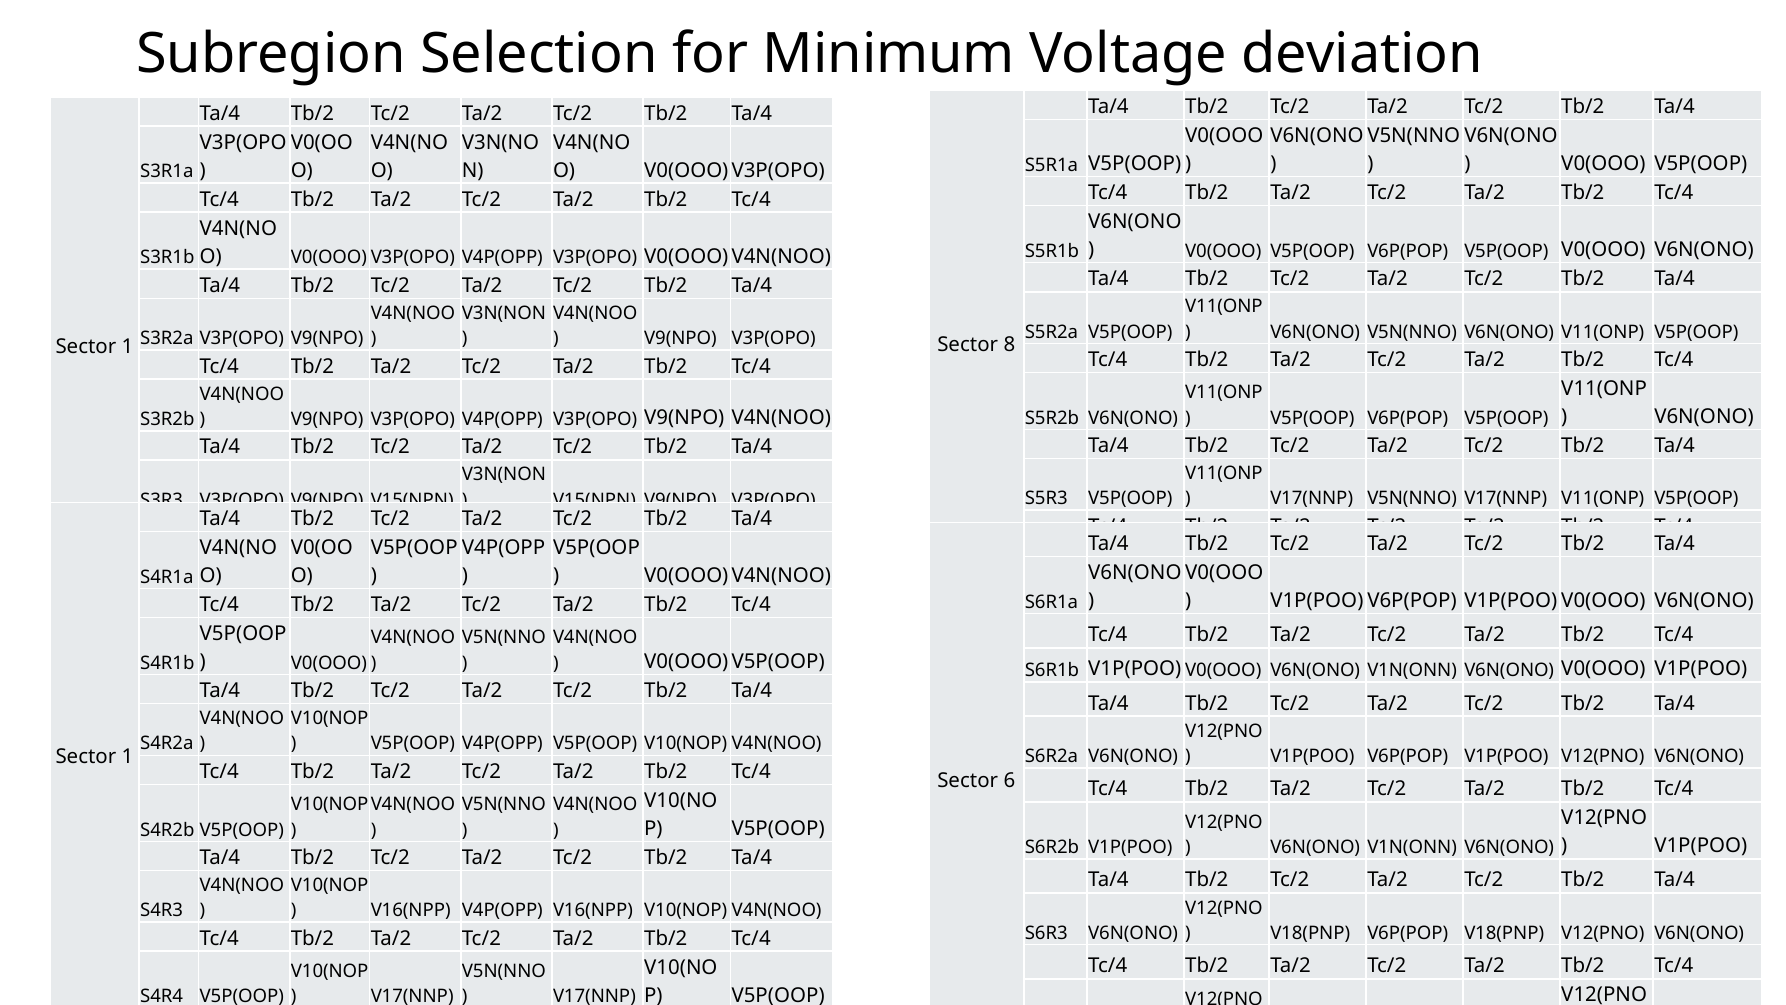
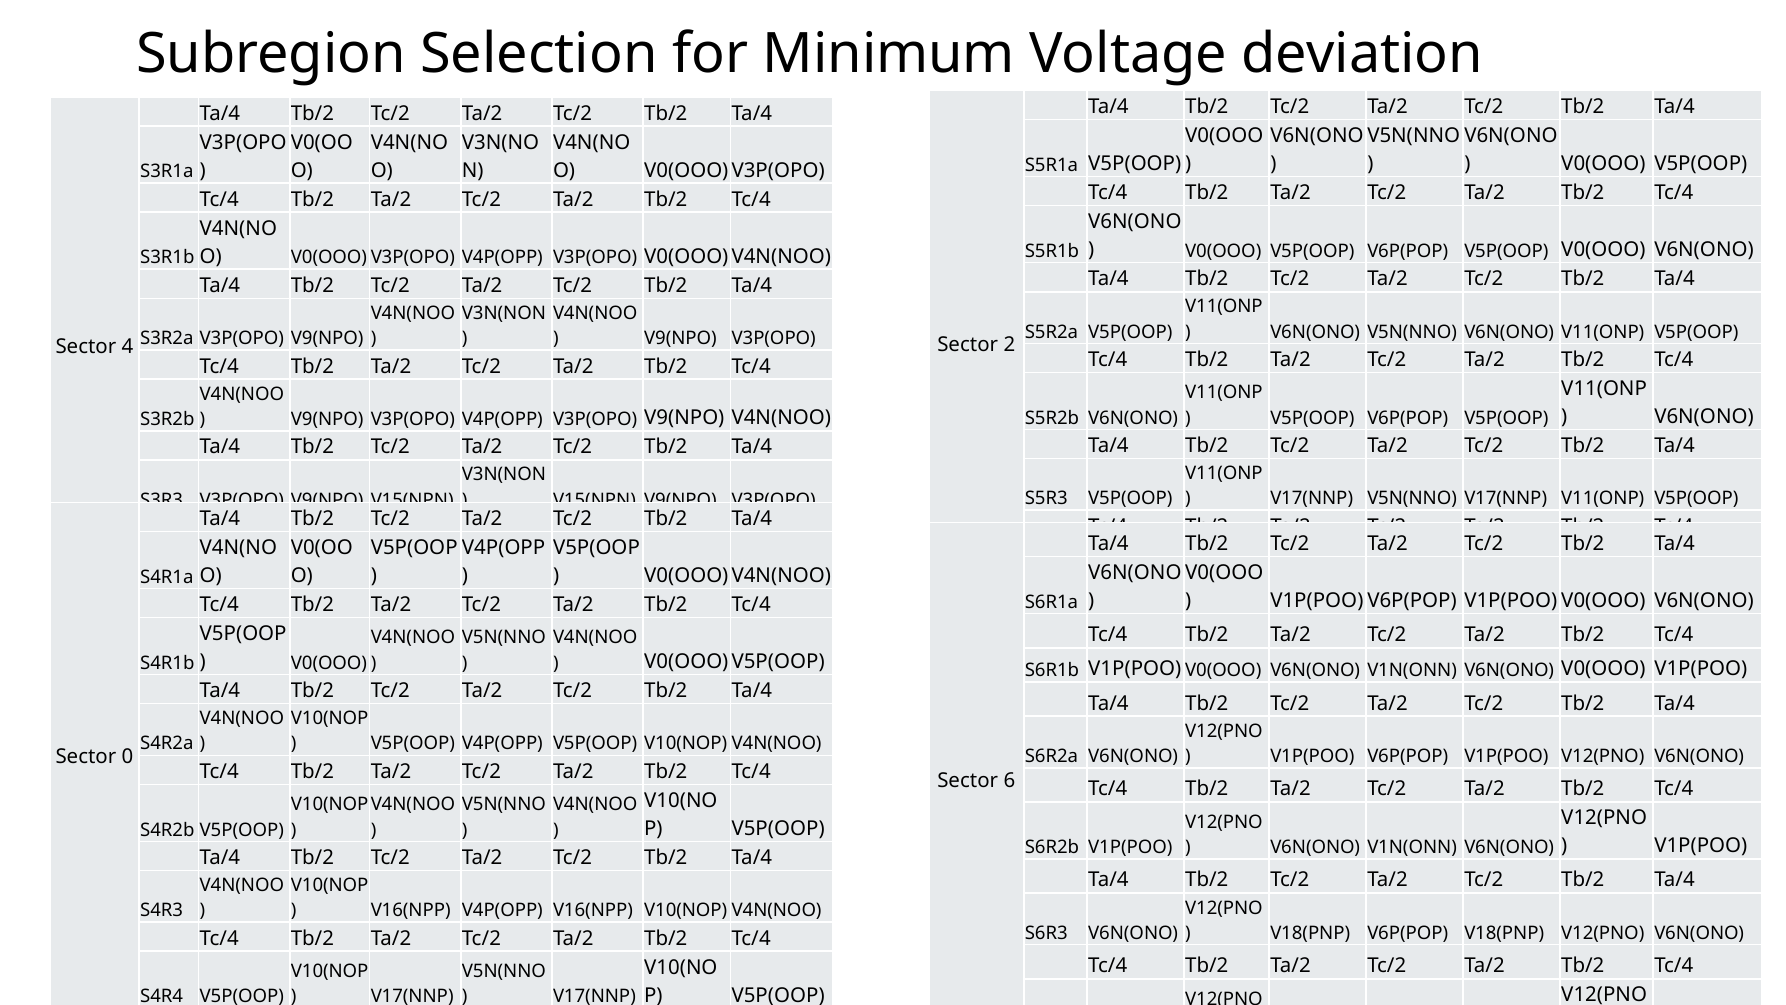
8: 8 -> 2
1 at (128, 346): 1 -> 4
1 at (128, 757): 1 -> 0
